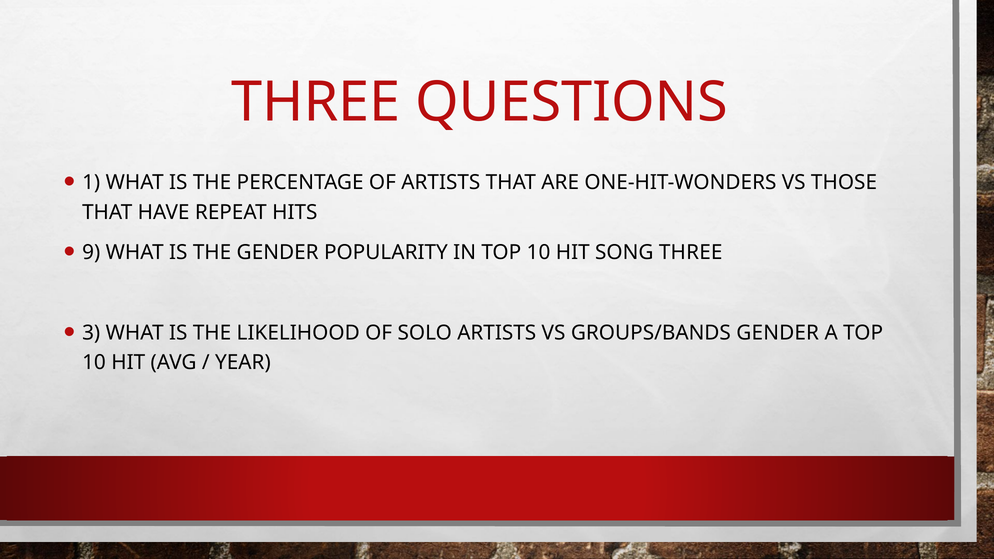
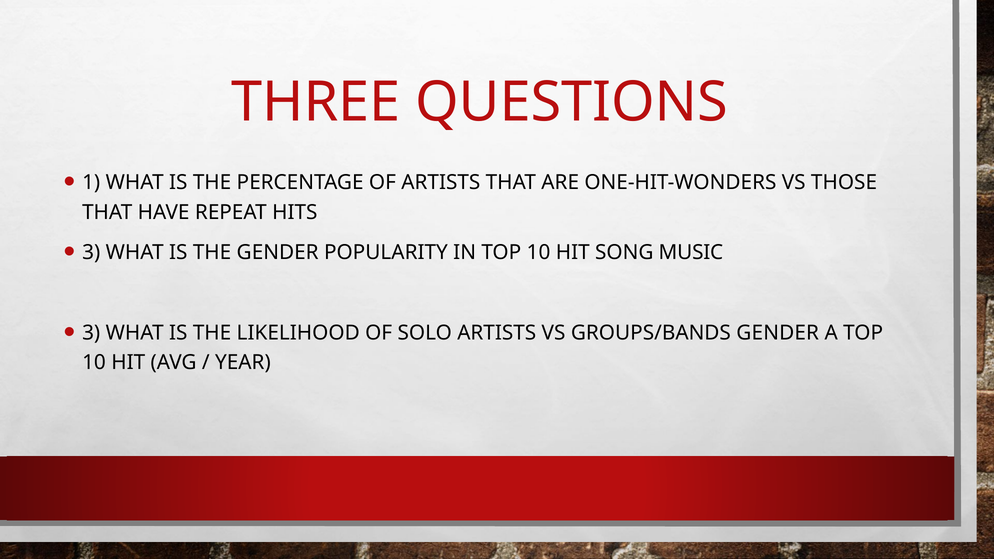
9 at (91, 252): 9 -> 3
SONG THREE: THREE -> MUSIC
